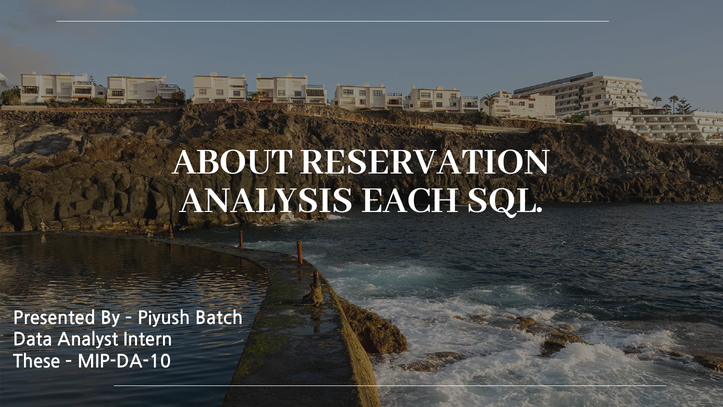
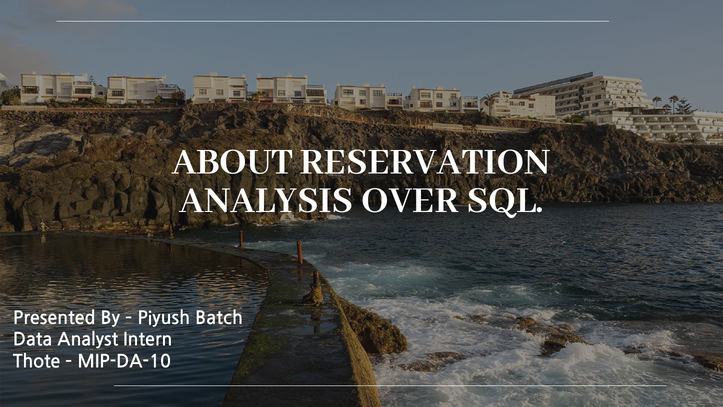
EACH: EACH -> OVER
These: These -> Thote
